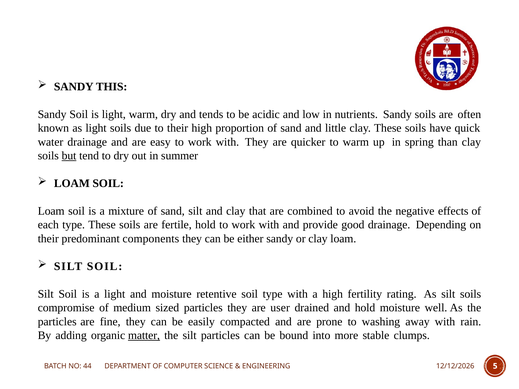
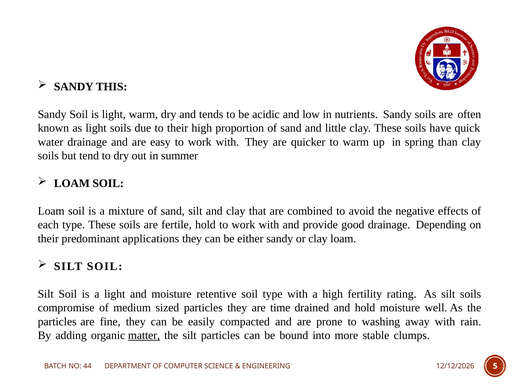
but underline: present -> none
components: components -> applications
user: user -> time
